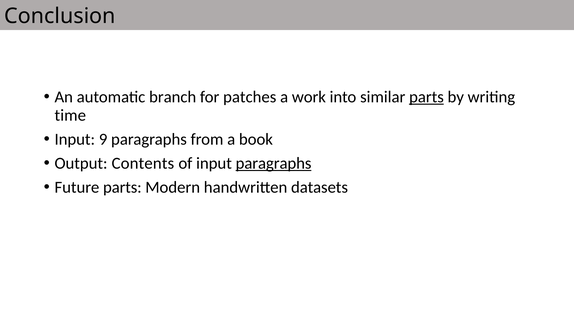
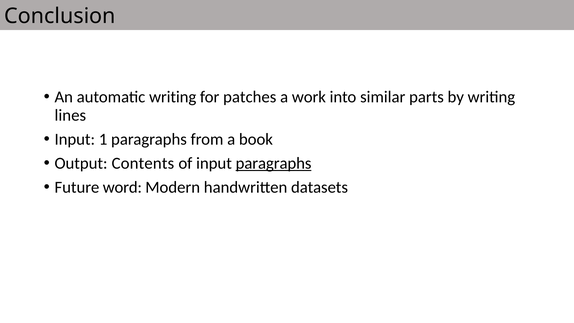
automatic branch: branch -> writing
parts at (426, 97) underline: present -> none
time: time -> lines
9: 9 -> 1
Future parts: parts -> word
